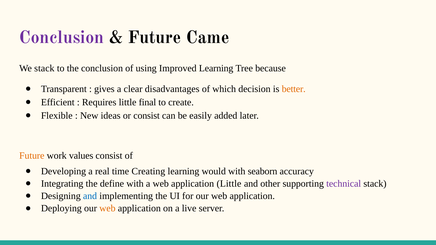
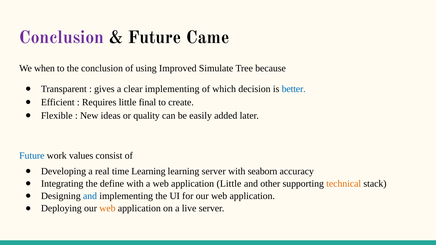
We stack: stack -> when
Improved Learning: Learning -> Simulate
clear disadvantages: disadvantages -> implementing
better colour: orange -> blue
or consist: consist -> quality
Future at (32, 156) colour: orange -> blue
time Creating: Creating -> Learning
learning would: would -> server
technical colour: purple -> orange
